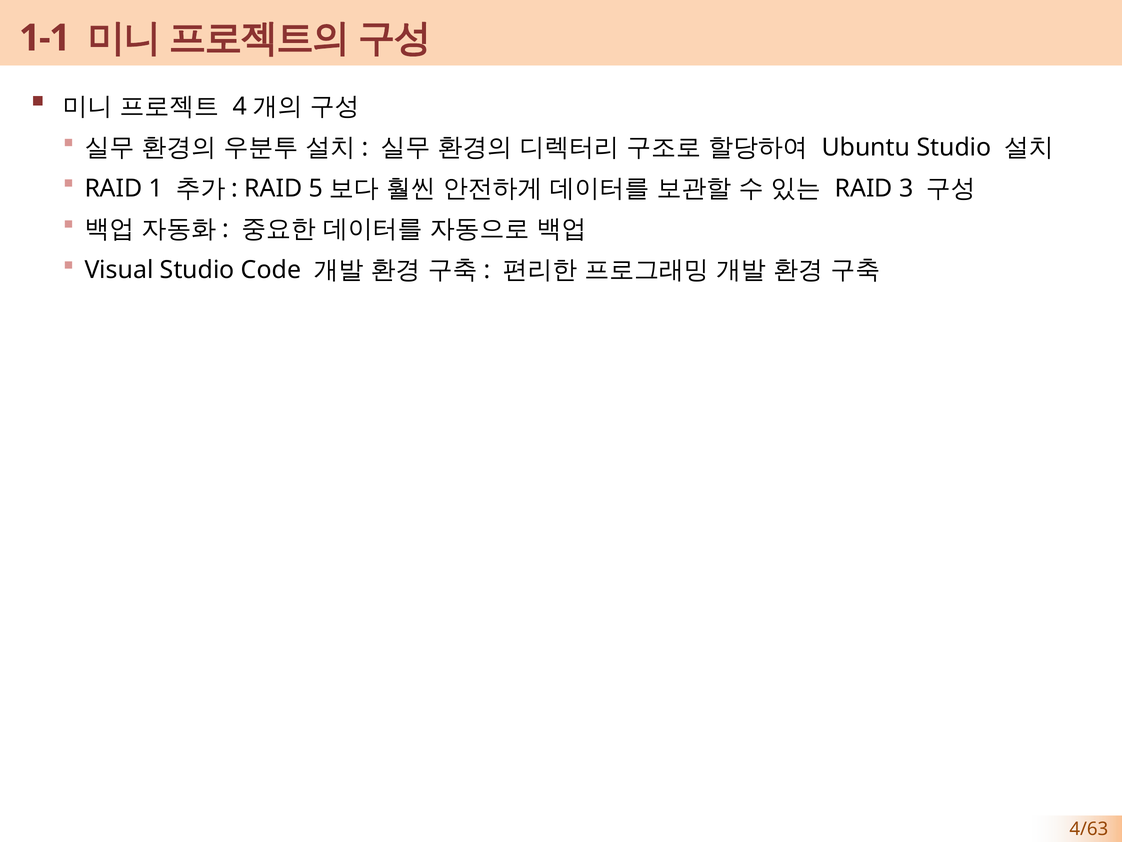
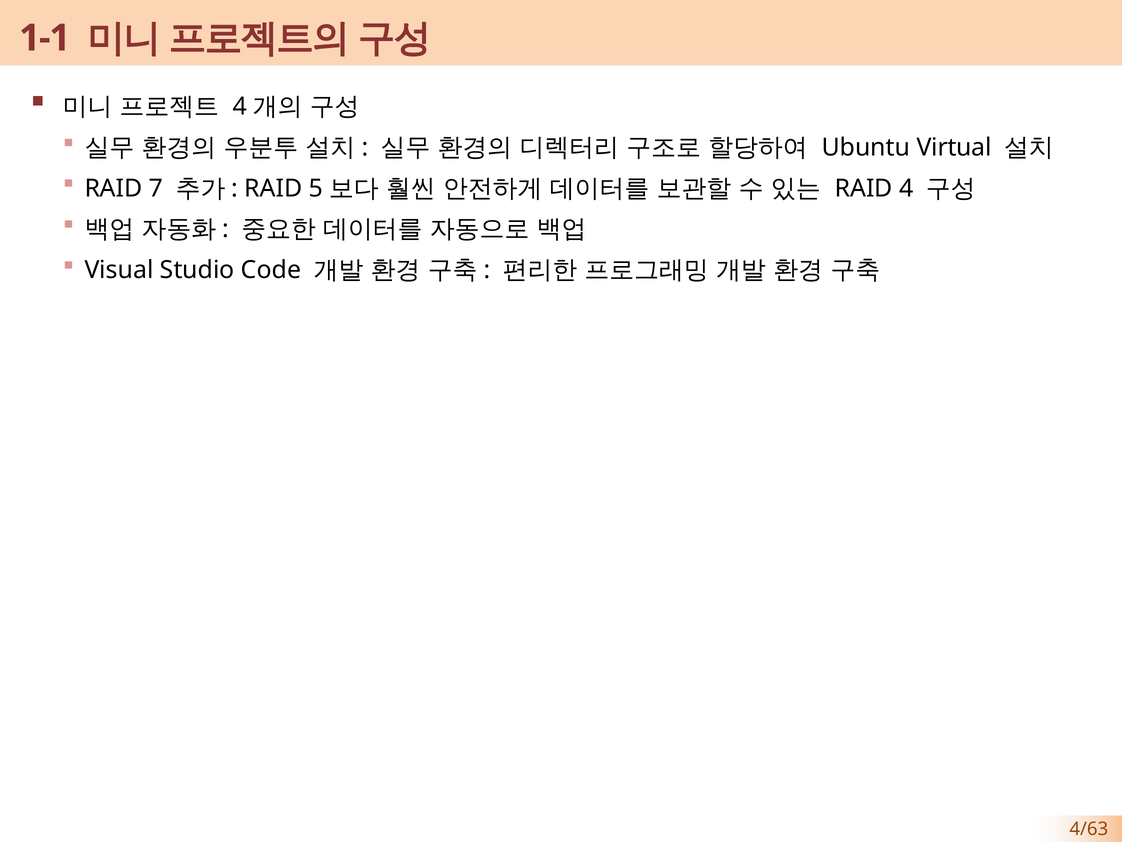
Ubuntu Studio: Studio -> Virtual
1: 1 -> 7
3: 3 -> 4
